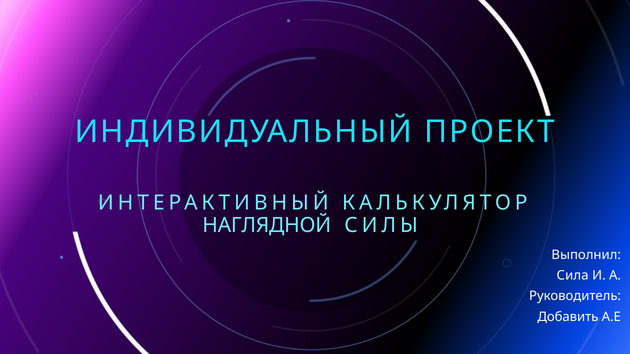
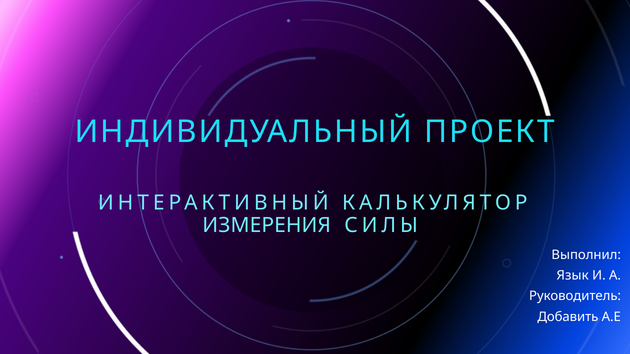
НАГЛЯДНОЙ: НАГЛЯДНОЙ -> ИЗМЕРЕНИЯ
Сила: Сила -> Язык
